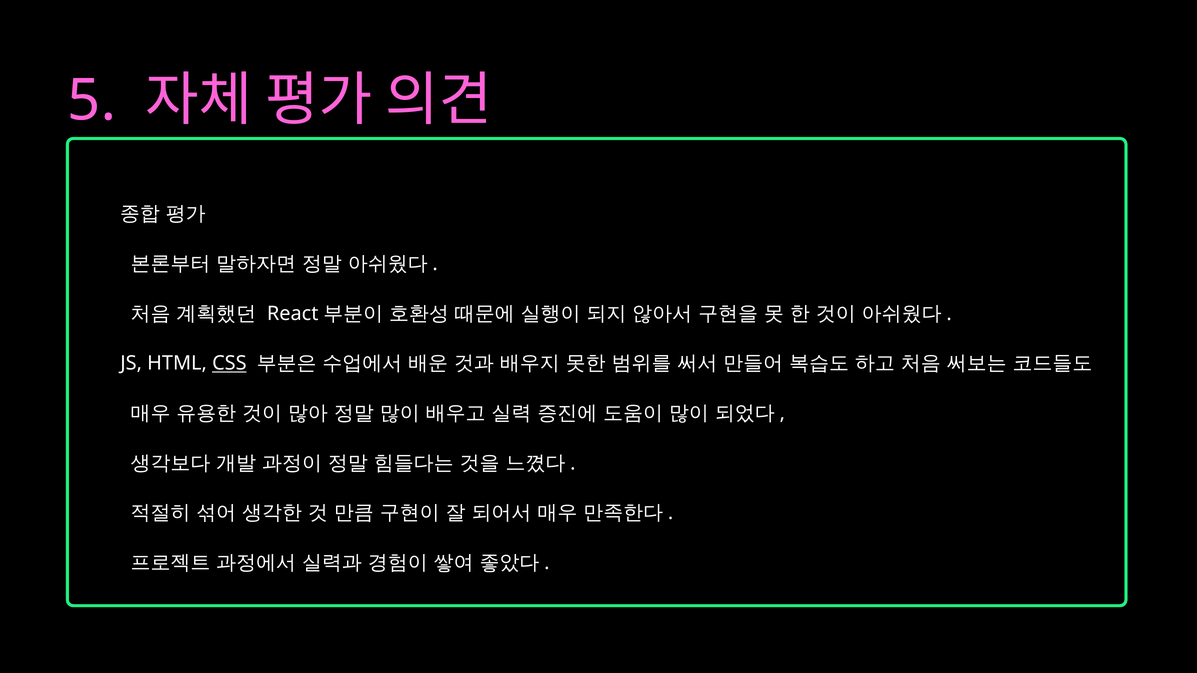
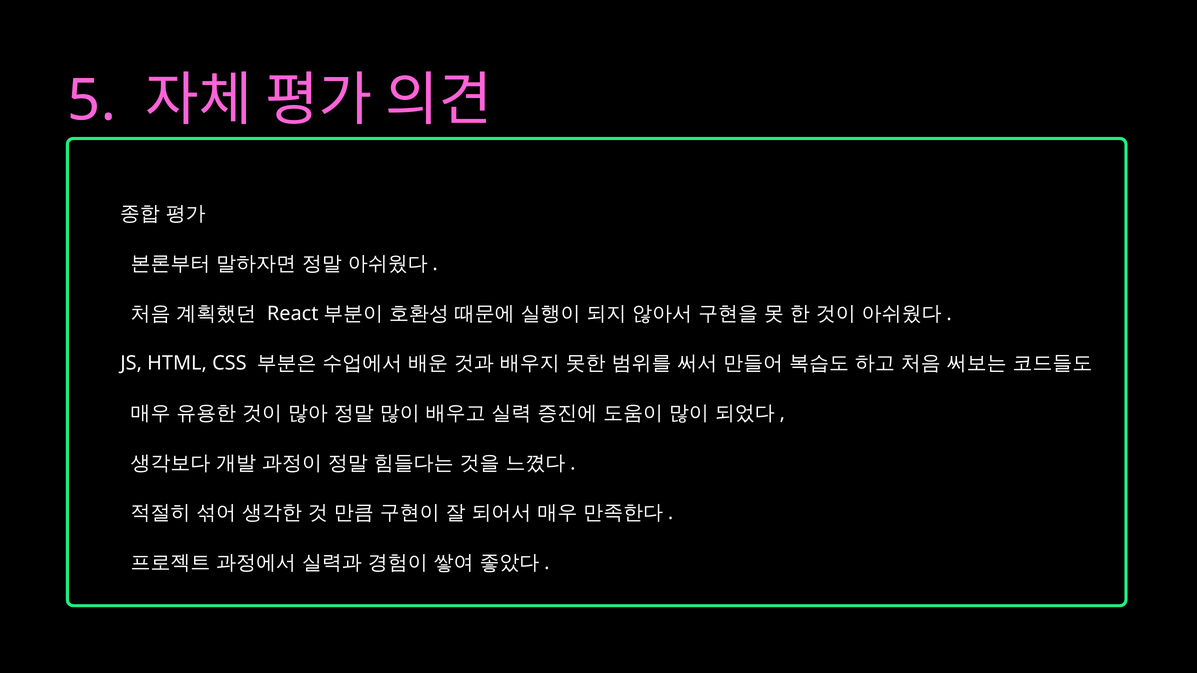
CSS underline: present -> none
